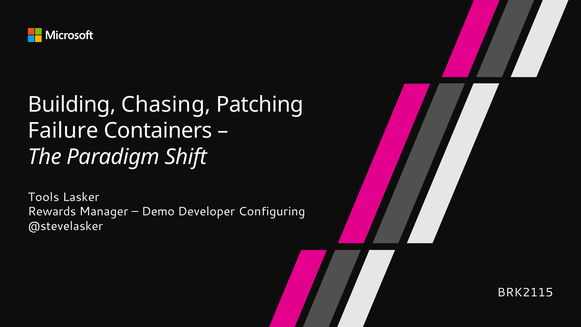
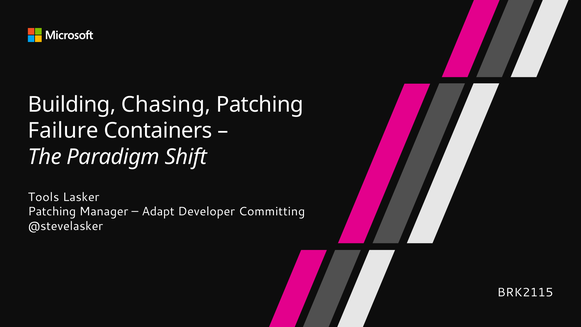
Rewards at (52, 211): Rewards -> Patching
Demo: Demo -> Adapt
Configuring: Configuring -> Committing
